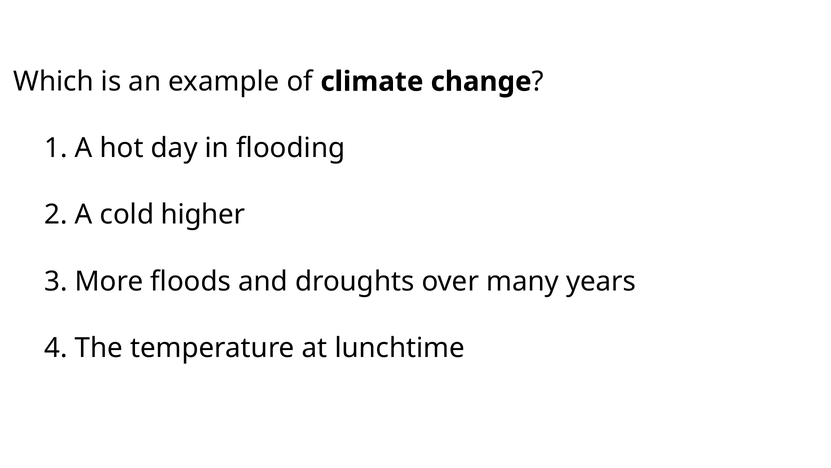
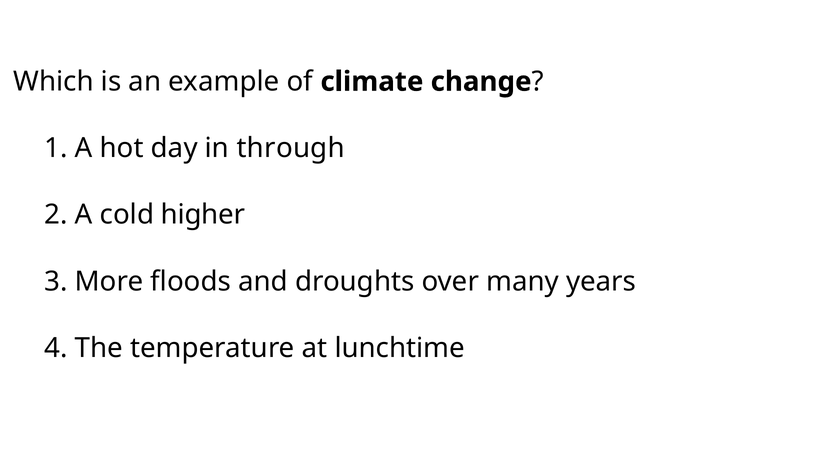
flooding: flooding -> through
